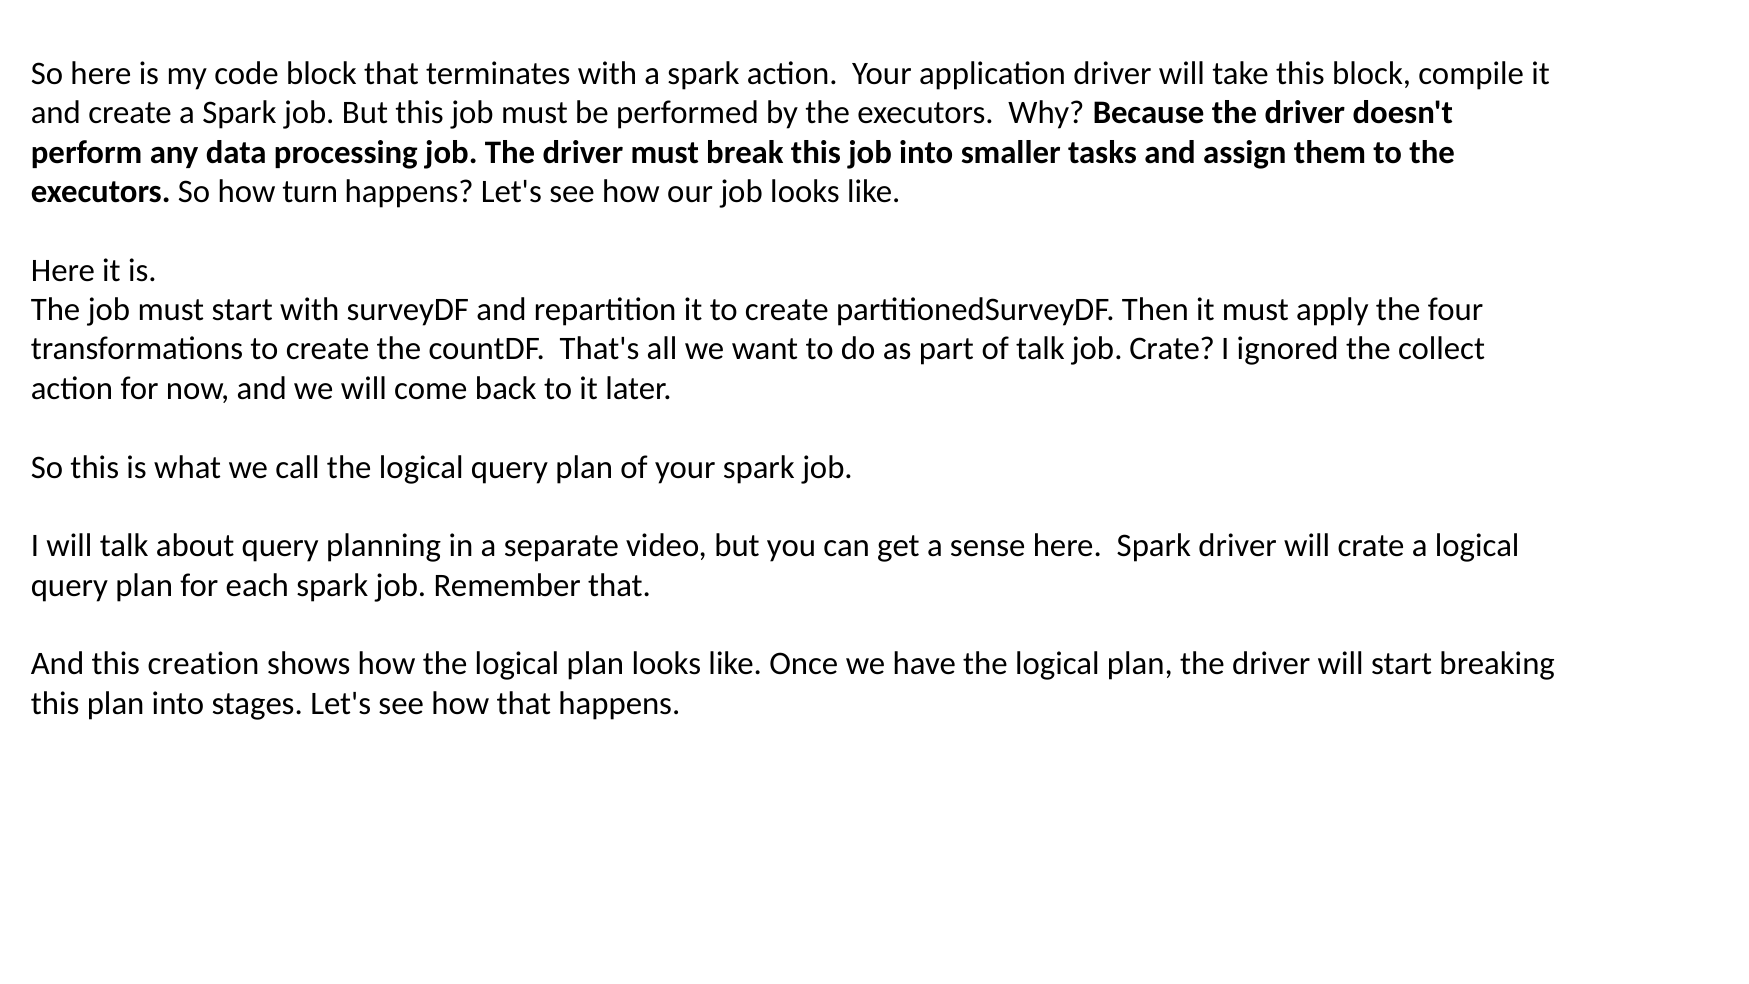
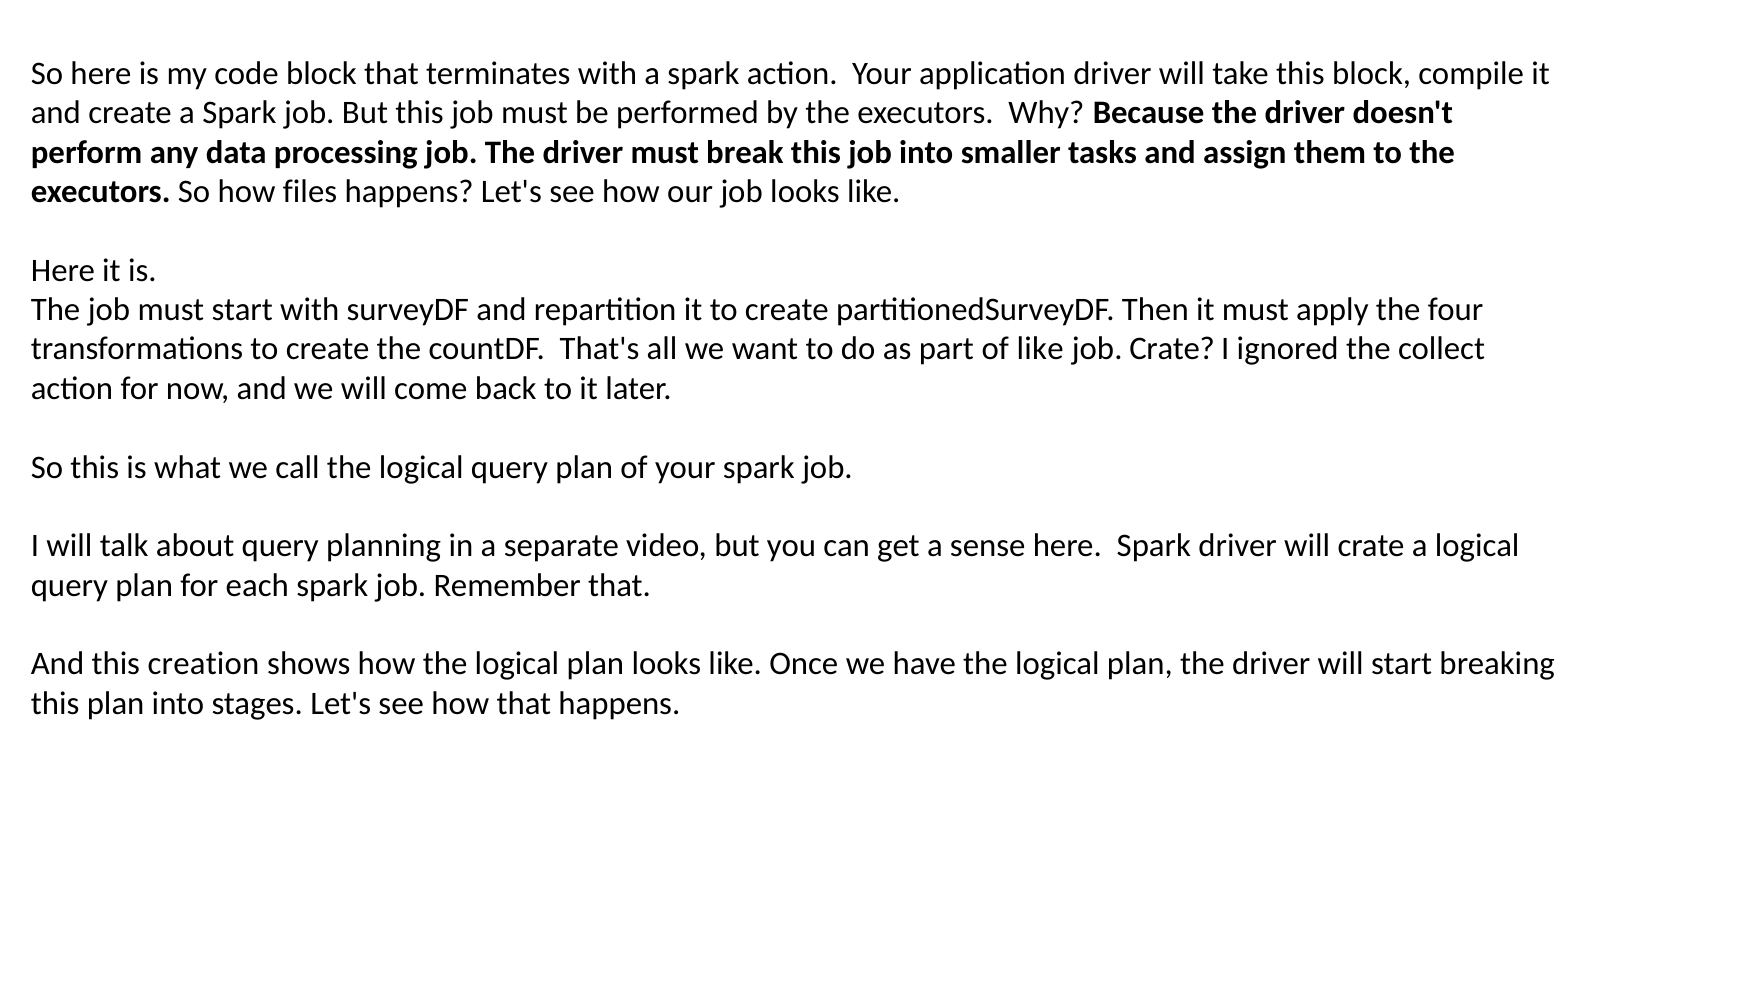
turn: turn -> files
of talk: talk -> like
